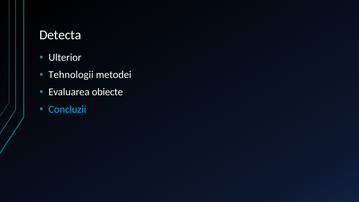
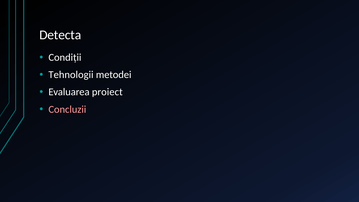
Ulterior: Ulterior -> Condiții
obiecte: obiecte -> proiect
Concluzii colour: light blue -> pink
